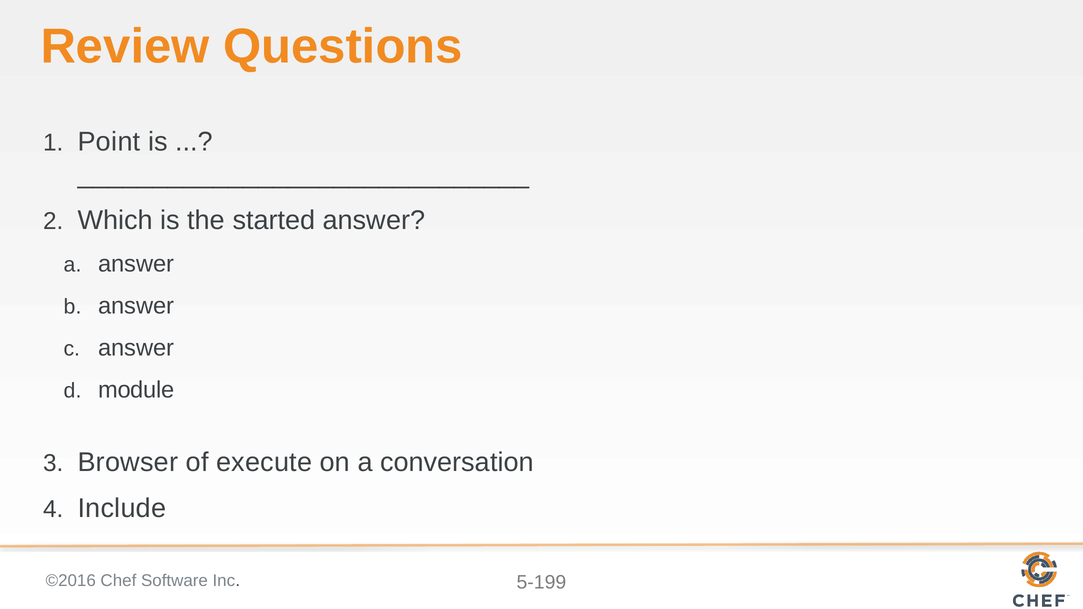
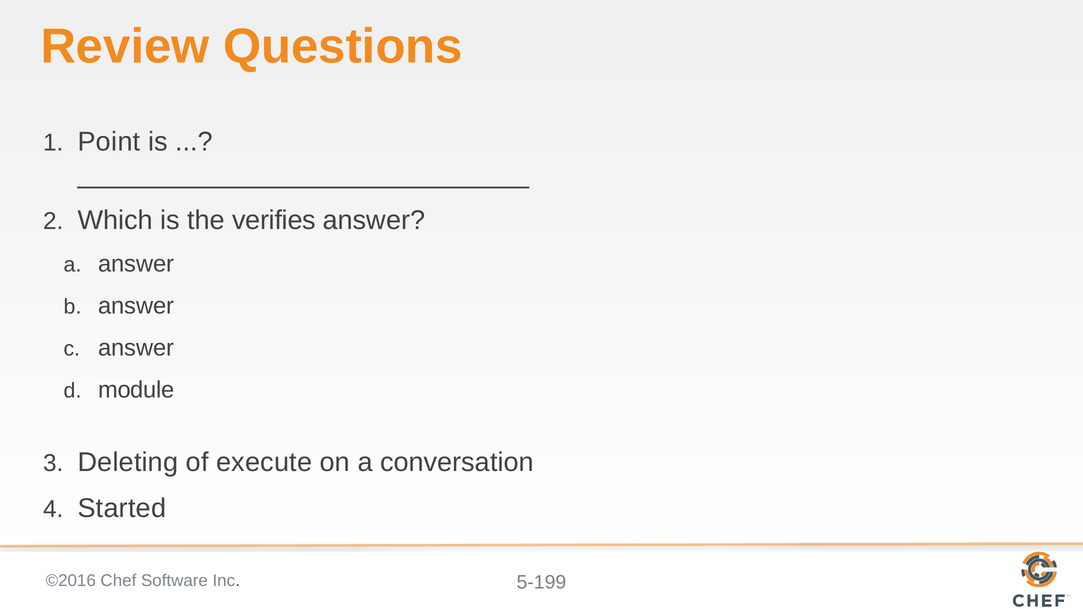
started: started -> verifies
Browser: Browser -> Deleting
Include: Include -> Started
